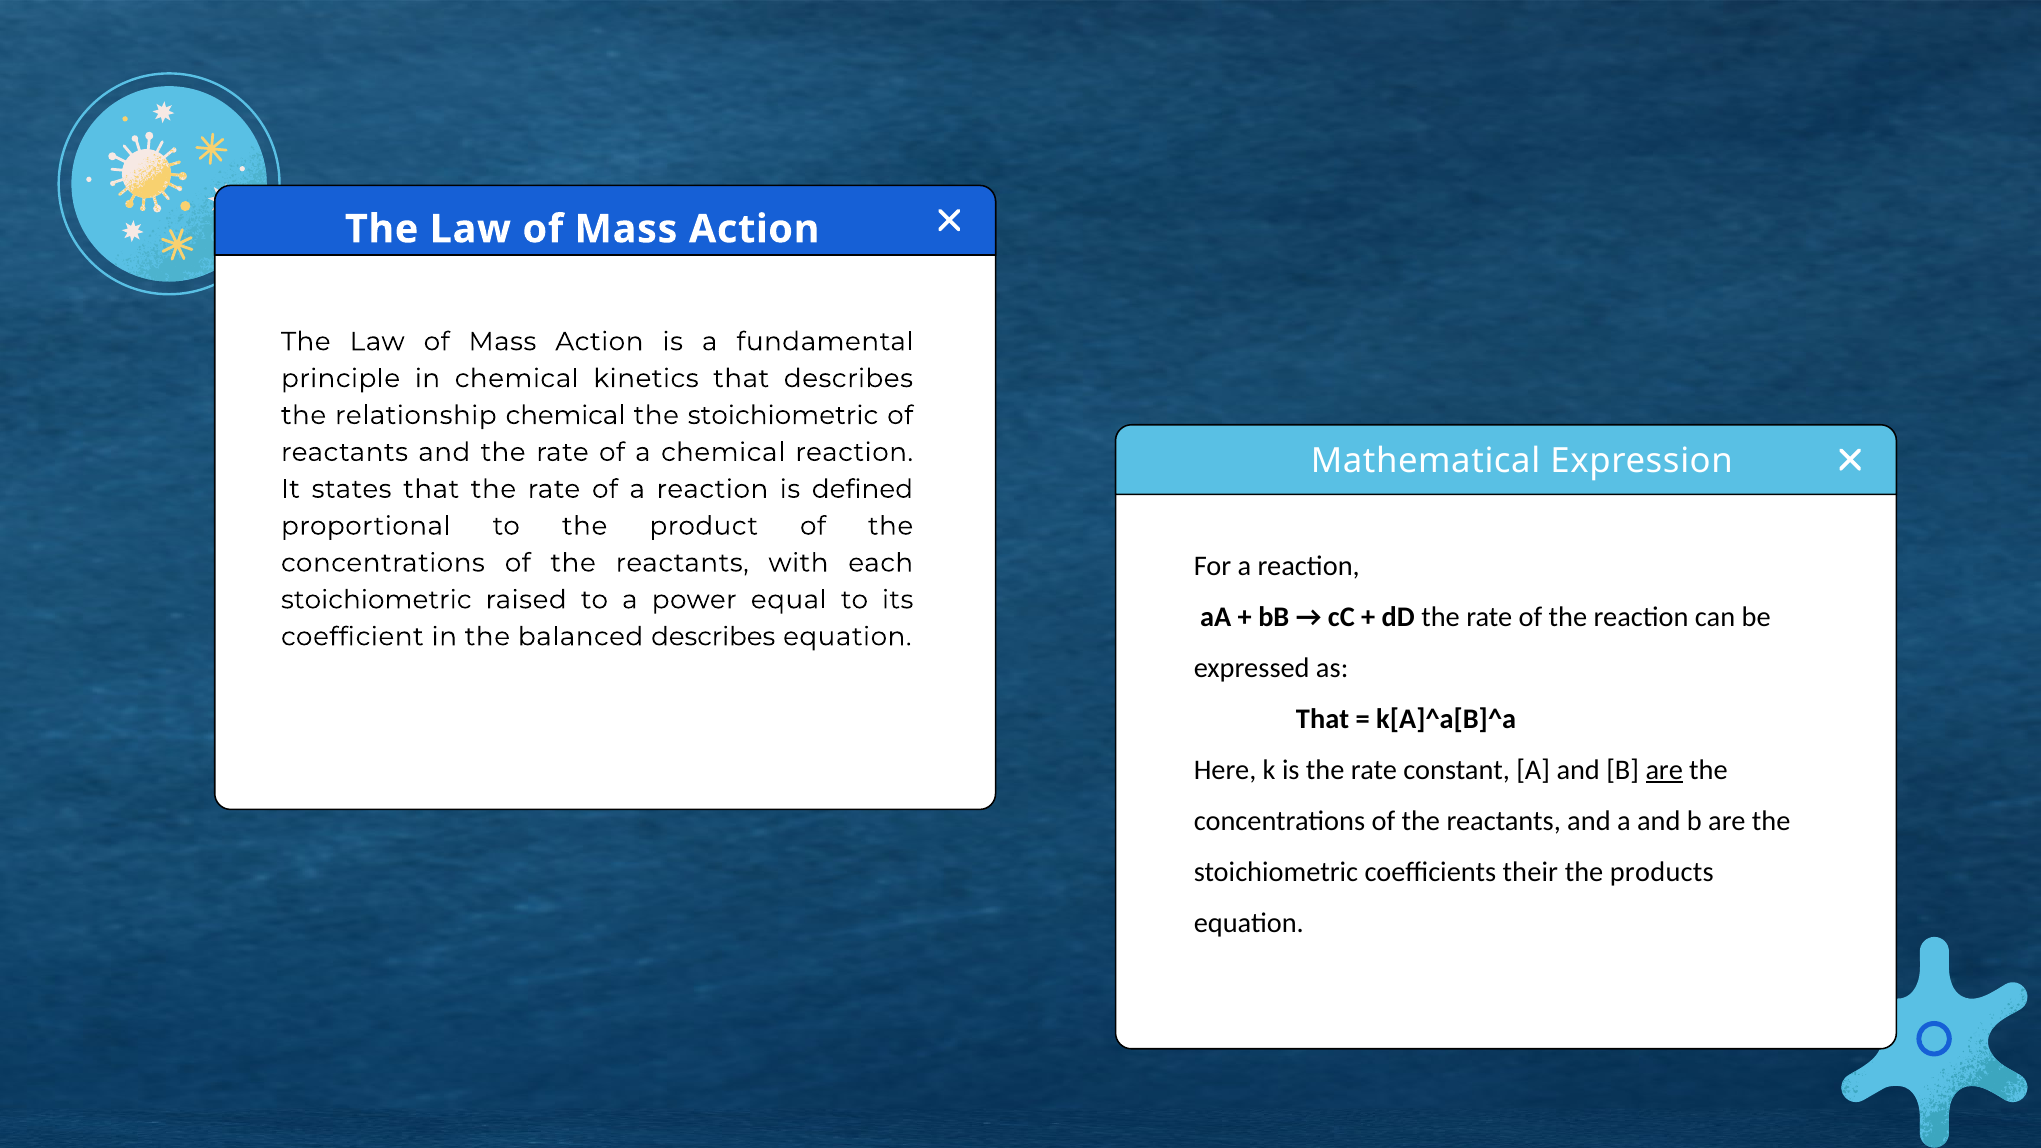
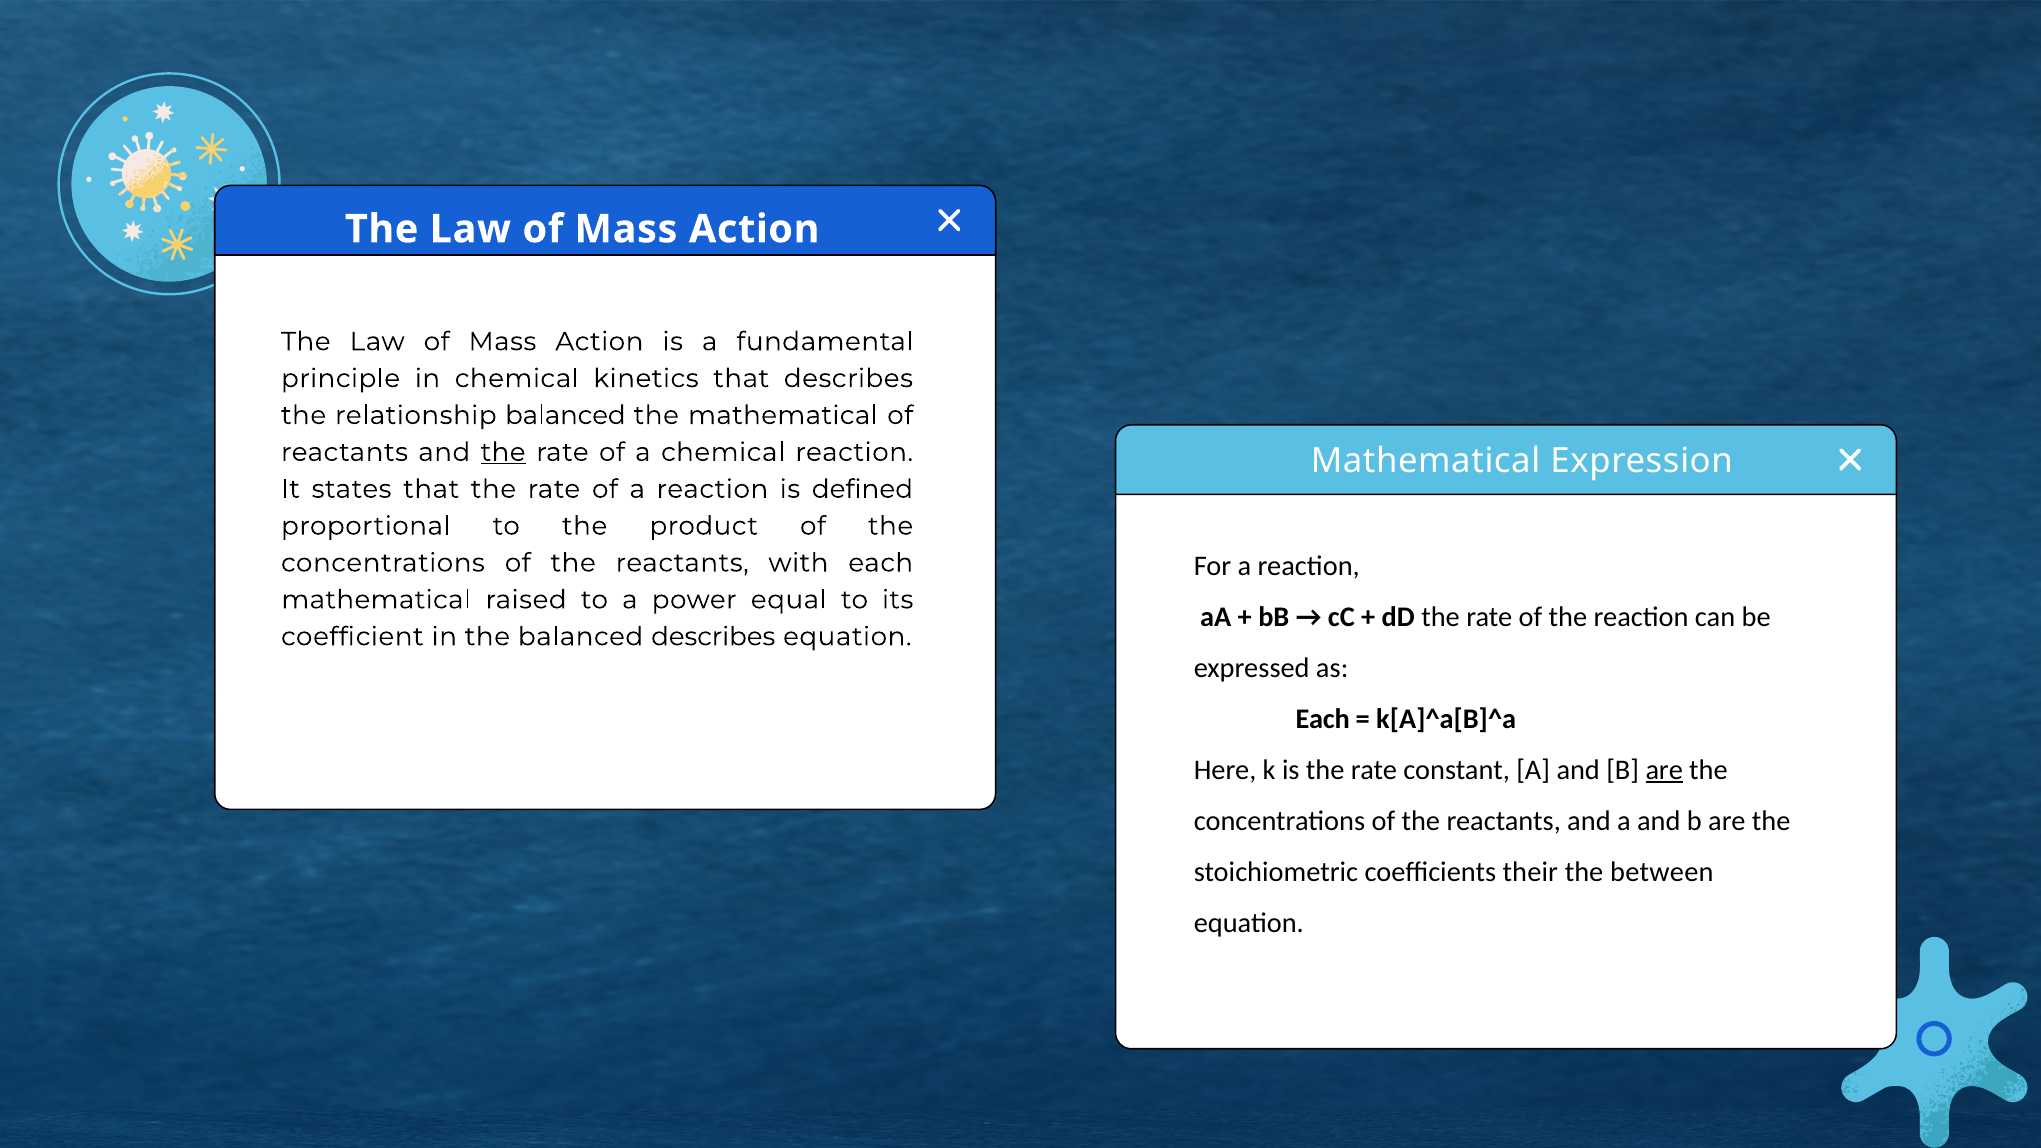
relationship chemical: chemical -> balanced
stoichiometric at (783, 415): stoichiometric -> mathematical
the at (503, 452) underline: none -> present
stoichiometric at (376, 600): stoichiometric -> mathematical
That at (1323, 719): That -> Each
products: products -> between
